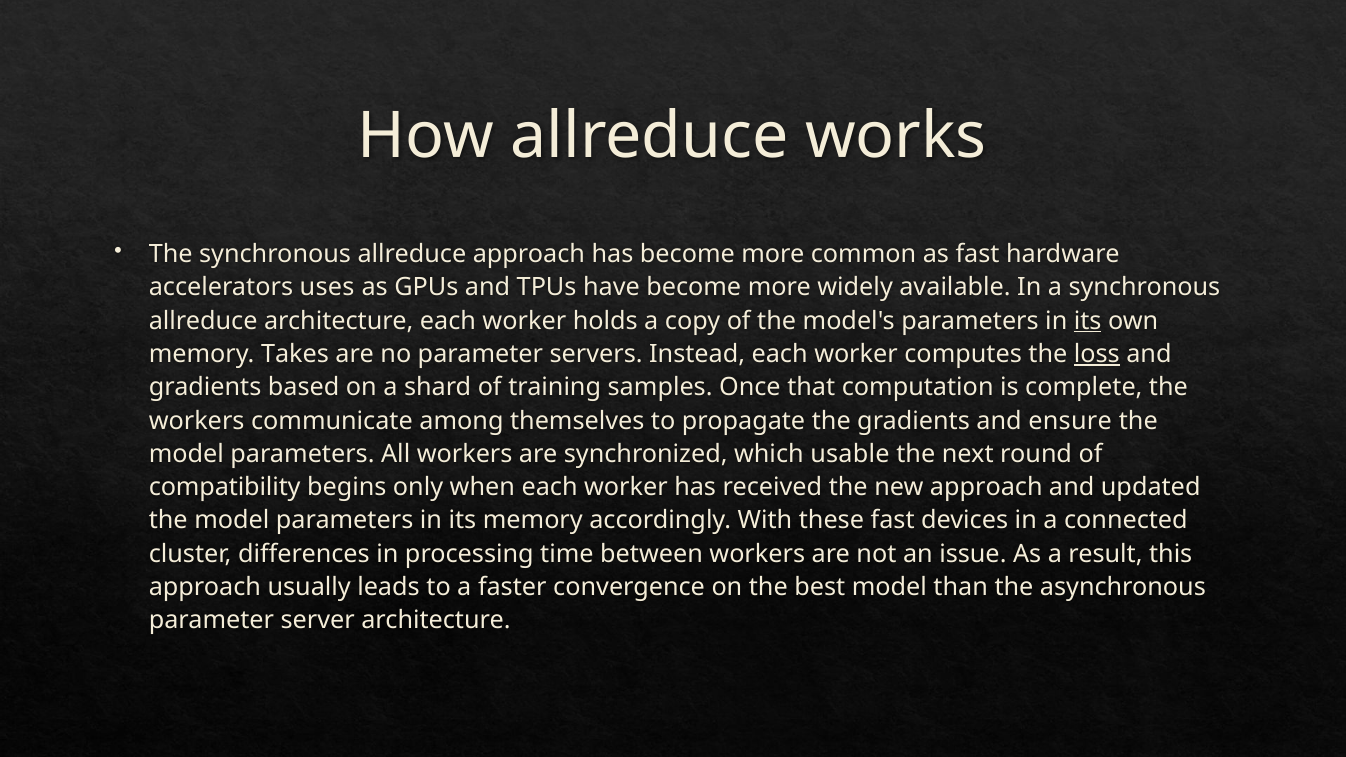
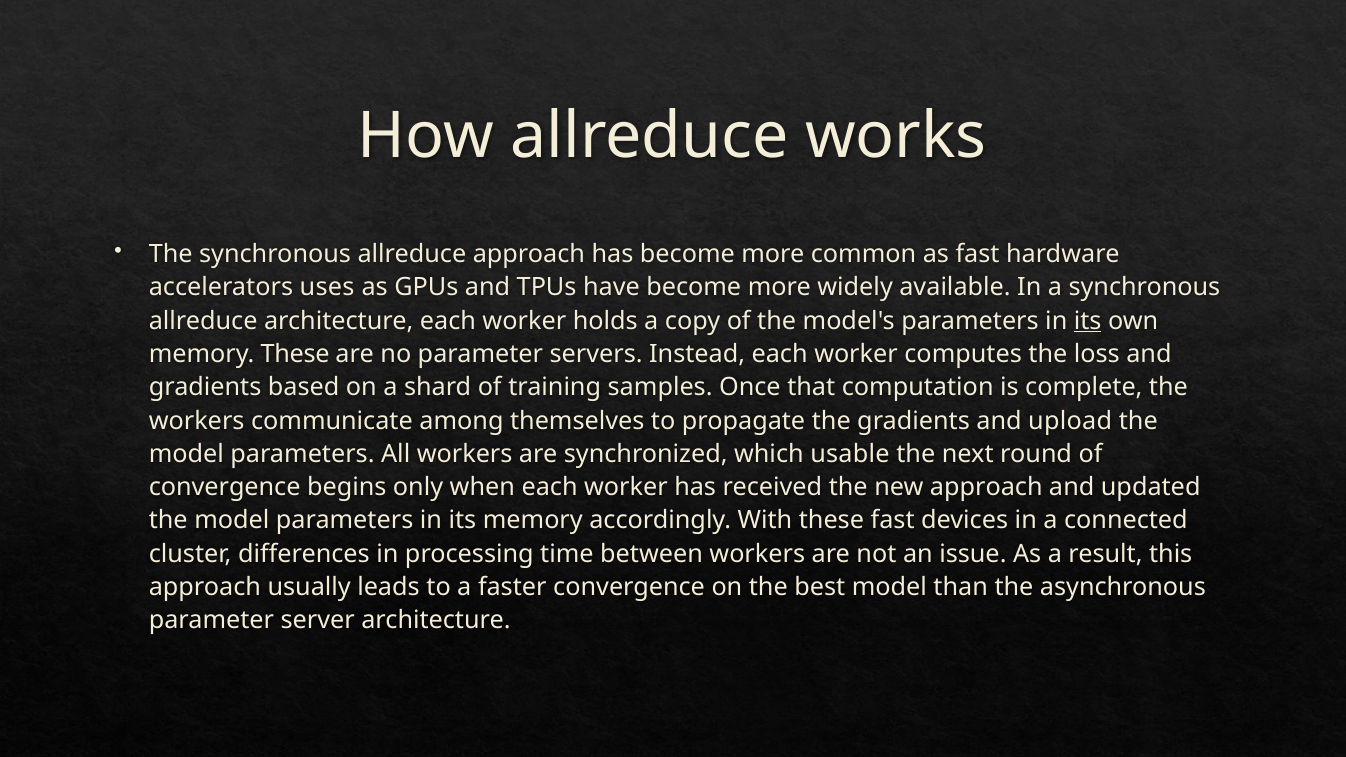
memory Takes: Takes -> These
loss underline: present -> none
ensure: ensure -> upload
compatibility at (225, 487): compatibility -> convergence
